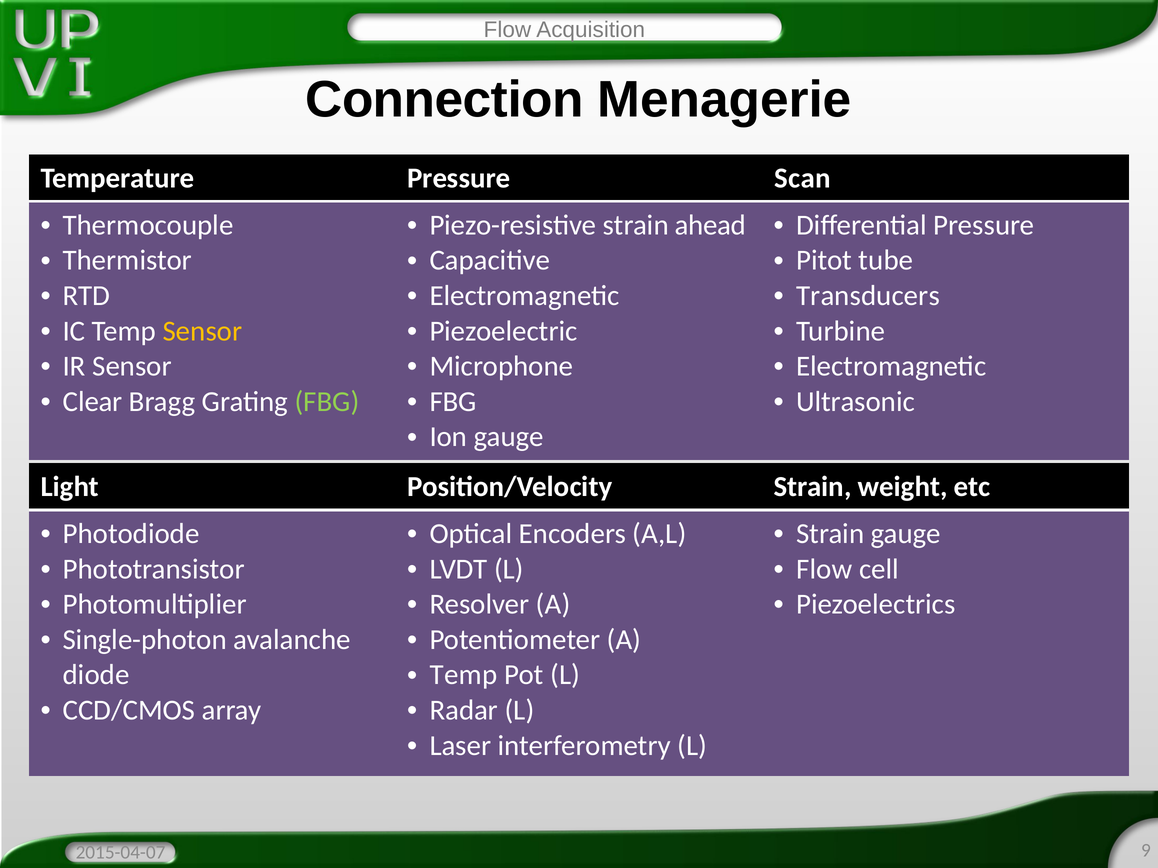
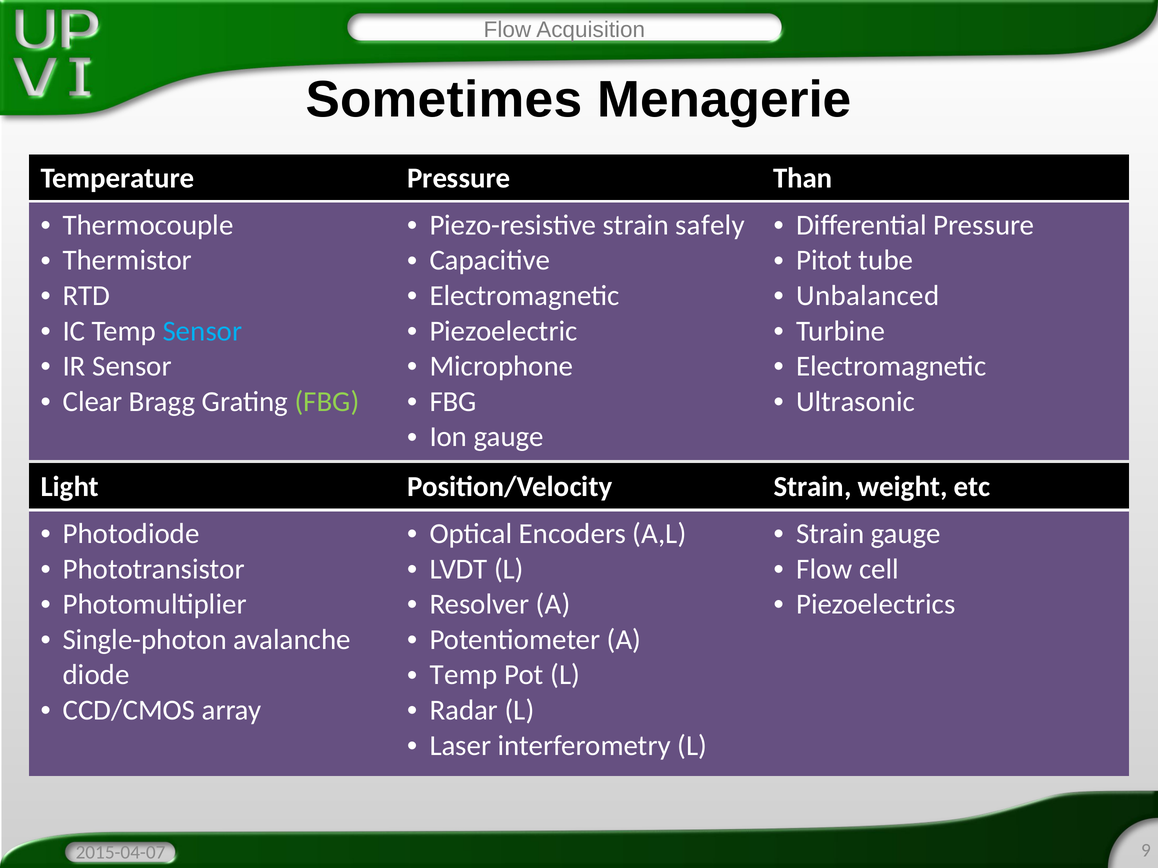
Connection: Connection -> Sometimes
Scan: Scan -> Than
ahead: ahead -> safely
Transducers: Transducers -> Unbalanced
Sensor at (202, 331) colour: yellow -> light blue
